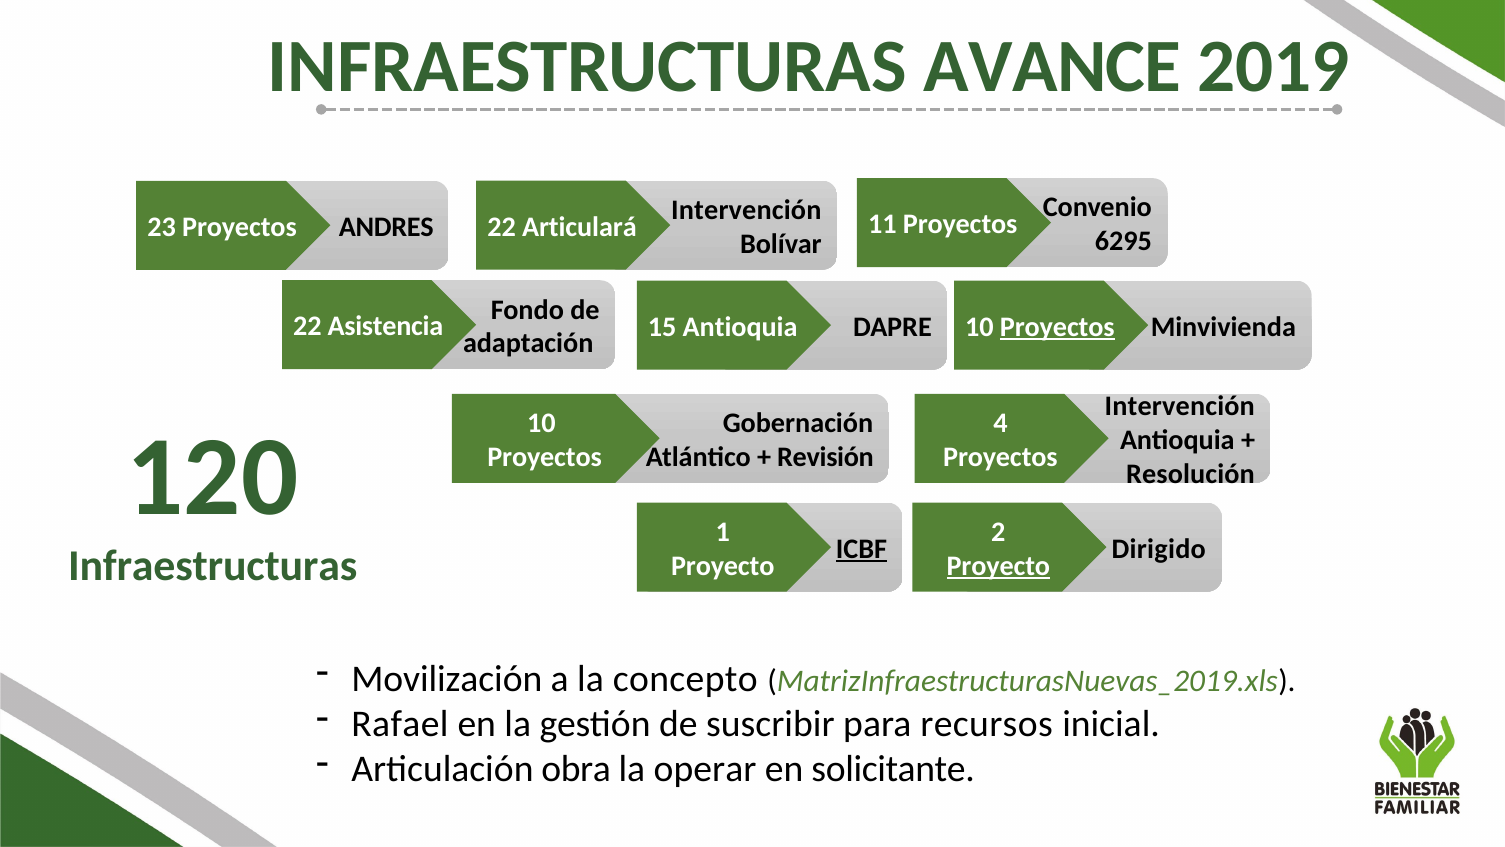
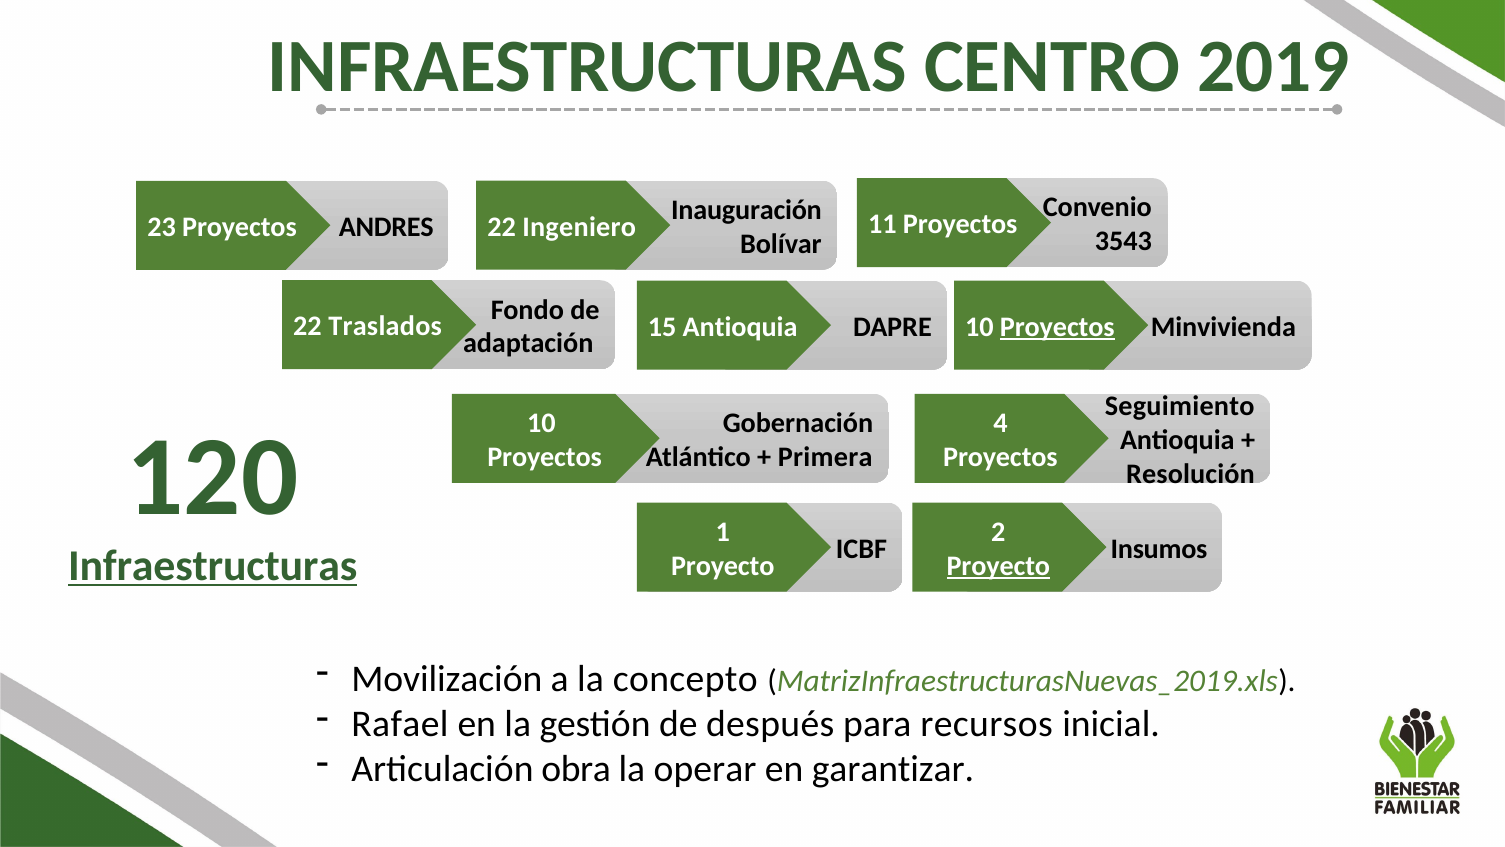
AVANCE: AVANCE -> CENTRO
Intervención at (746, 210): Intervención -> Inauguración
Articulará: Articulará -> Ingeniero
6295: 6295 -> 3543
Asistencia: Asistencia -> Traslados
Intervención at (1180, 406): Intervención -> Seguimiento
Revisión: Revisión -> Primera
ICBF underline: present -> none
Dirigido: Dirigido -> Insumos
Infraestructuras at (213, 566) underline: none -> present
suscribir: suscribir -> después
solicitante: solicitante -> garantizar
